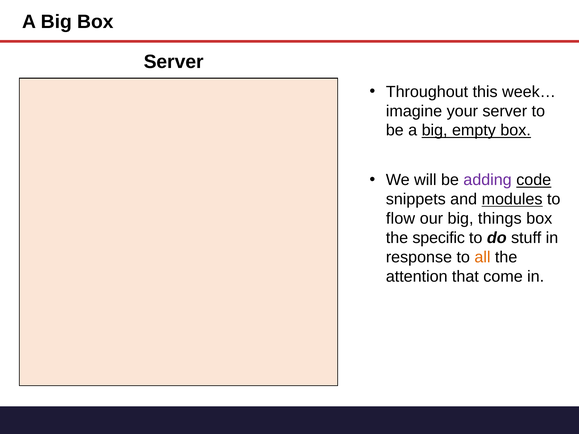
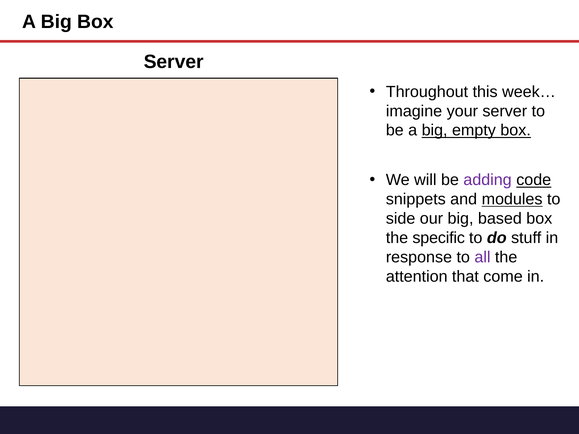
flow: flow -> side
things: things -> based
all colour: orange -> purple
